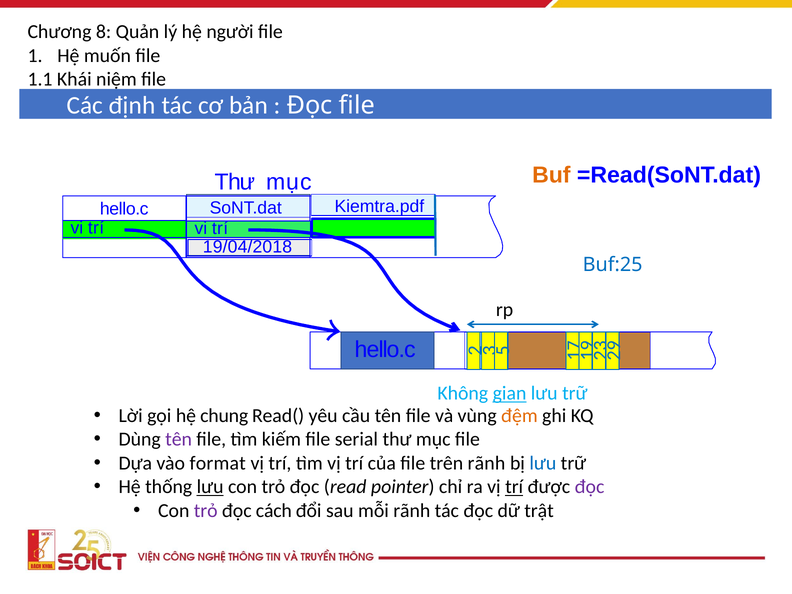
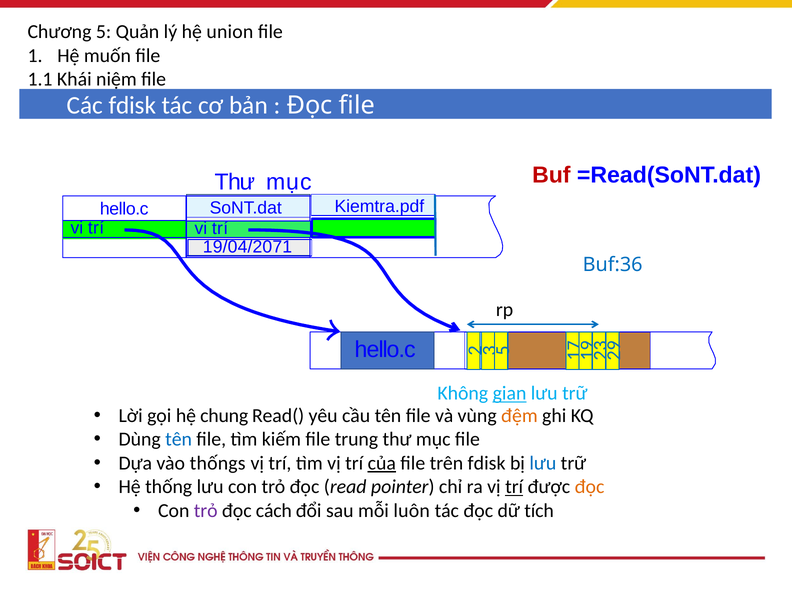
8: 8 -> 5
người: người -> union
Các định: định -> fdisk
Buf colour: orange -> red
19/04/2018: 19/04/2018 -> 19/04/2071
Buf:25: Buf:25 -> Buf:36
tên at (179, 439) colour: purple -> blue
serial: serial -> trung
format: format -> thốngs
của underline: none -> present
trên rãnh: rãnh -> fdisk
lưu at (210, 487) underline: present -> none
đọc at (590, 487) colour: purple -> orange
mỗi rãnh: rãnh -> luôn
trật: trật -> tích
